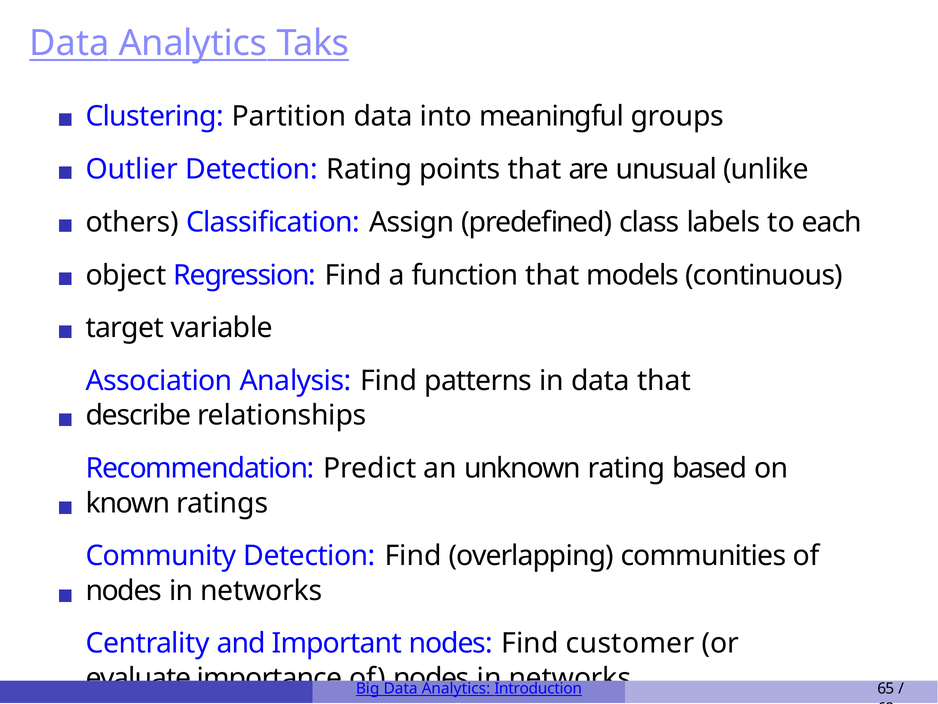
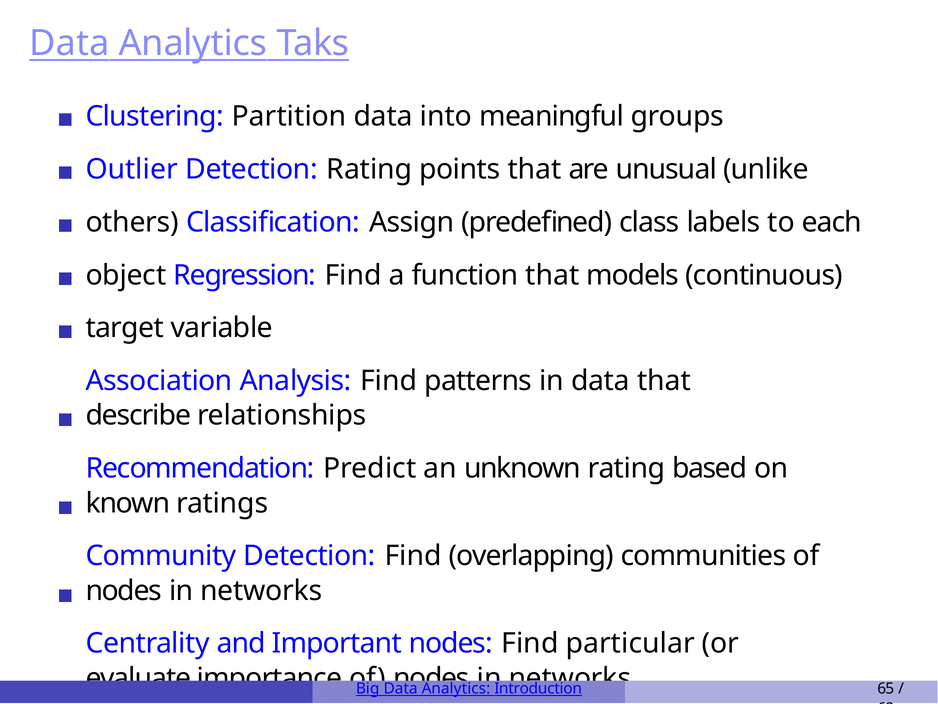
customer: customer -> particular
